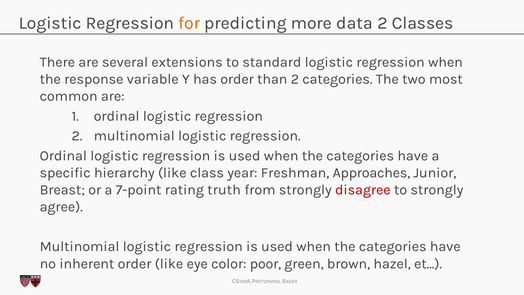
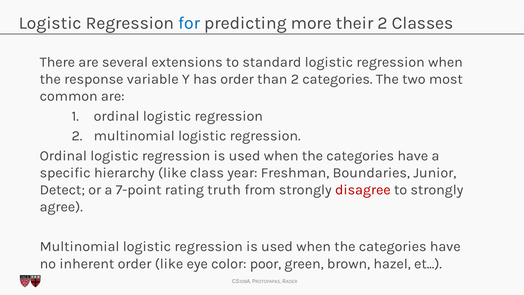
for colour: orange -> blue
data: data -> their
Approaches: Approaches -> Boundaries
Breast: Breast -> Detect
